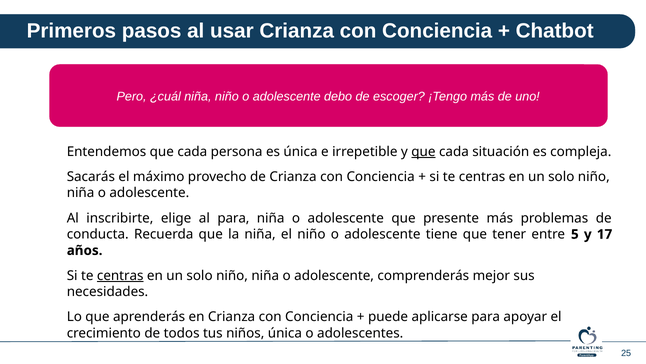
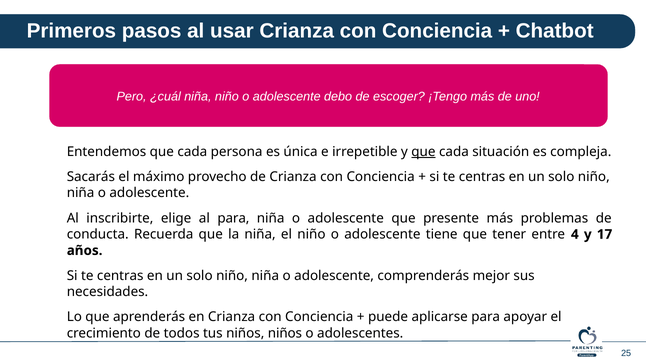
5: 5 -> 4
centras at (120, 275) underline: present -> none
niños única: única -> niños
